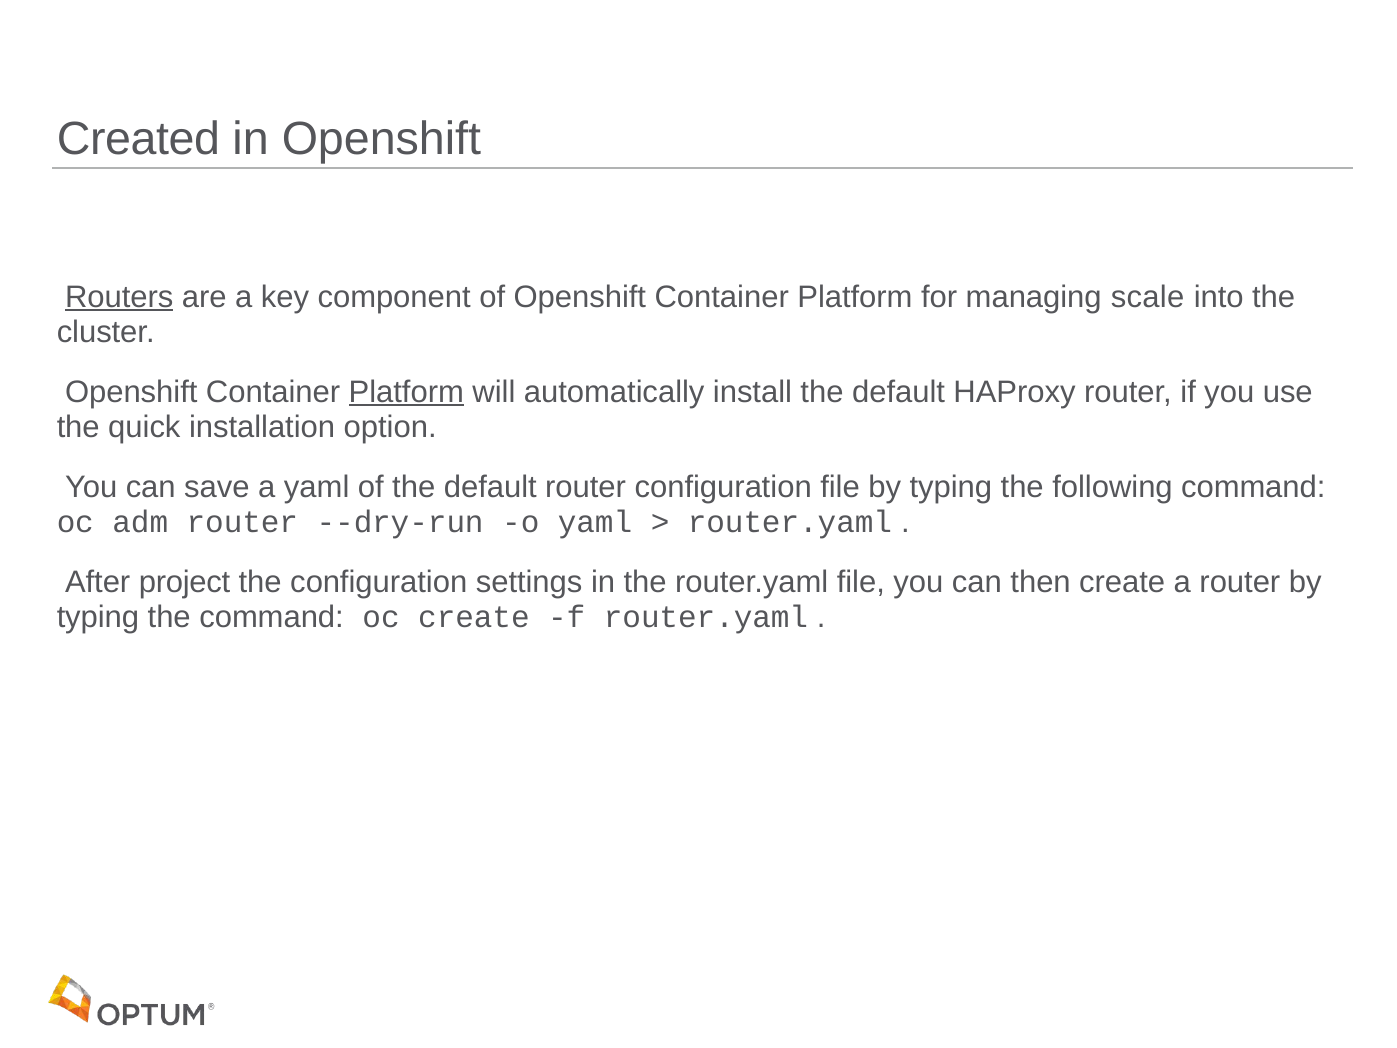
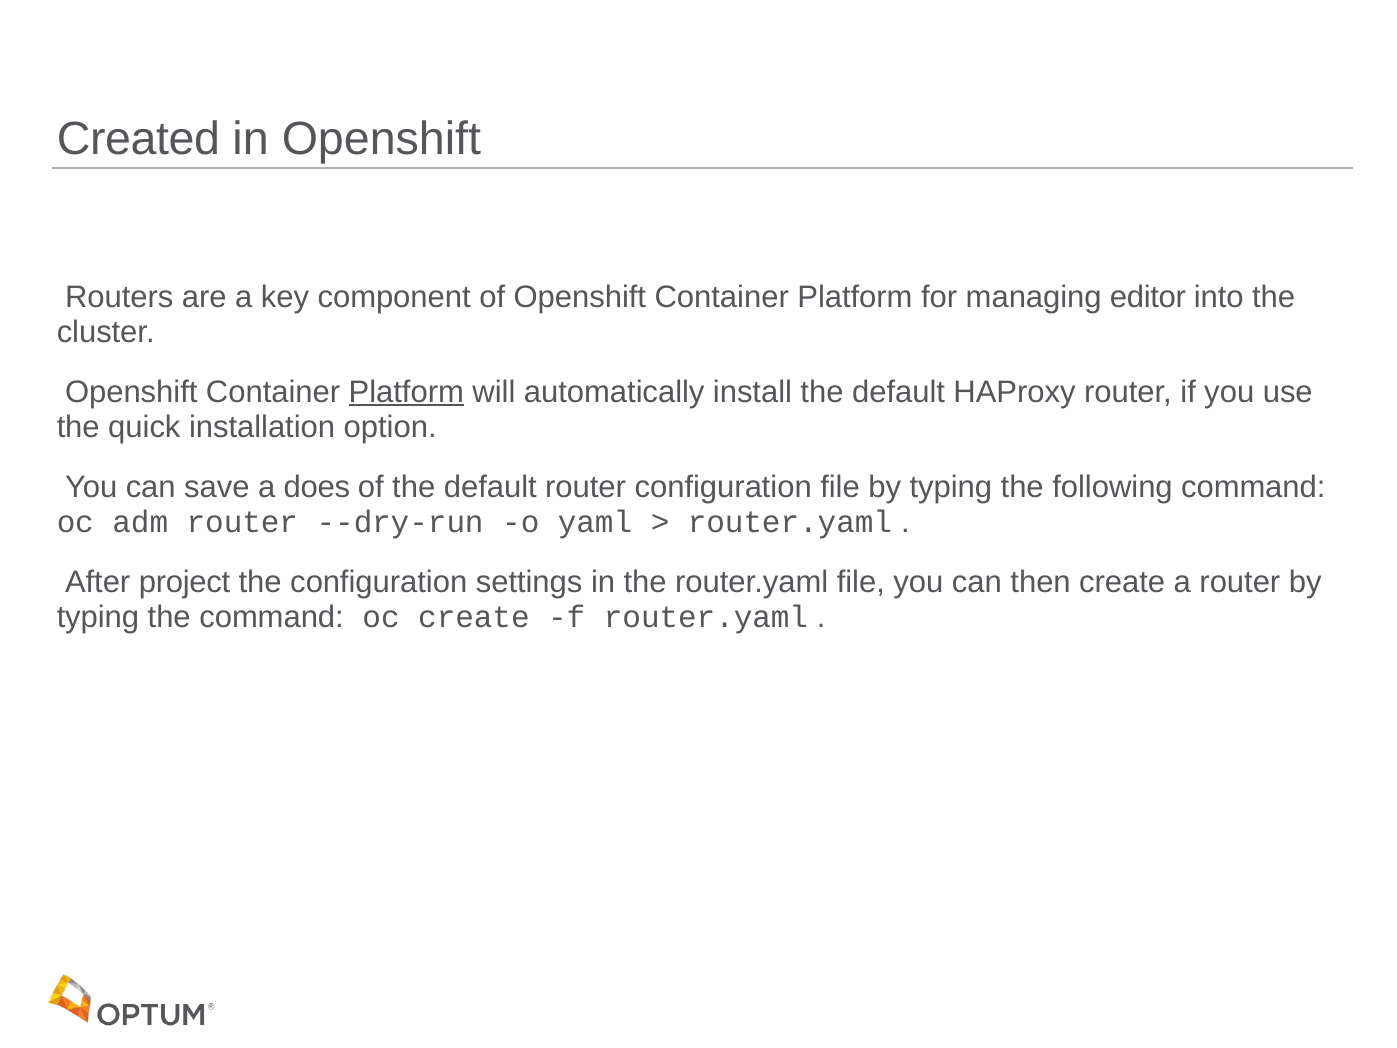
Routers underline: present -> none
scale: scale -> editor
a yaml: yaml -> does
